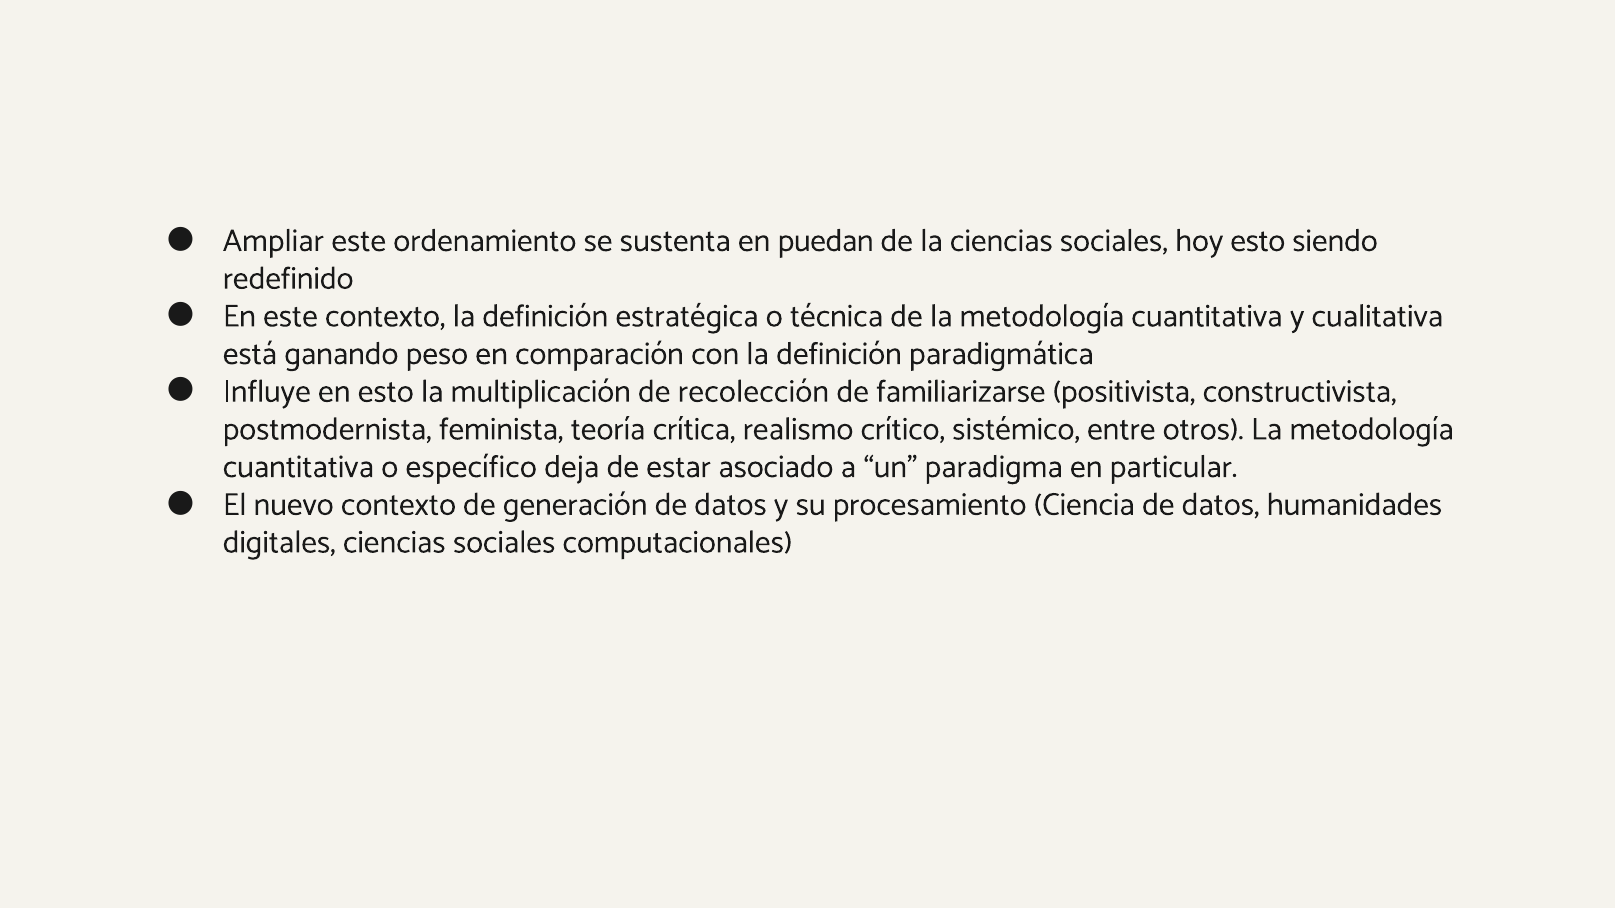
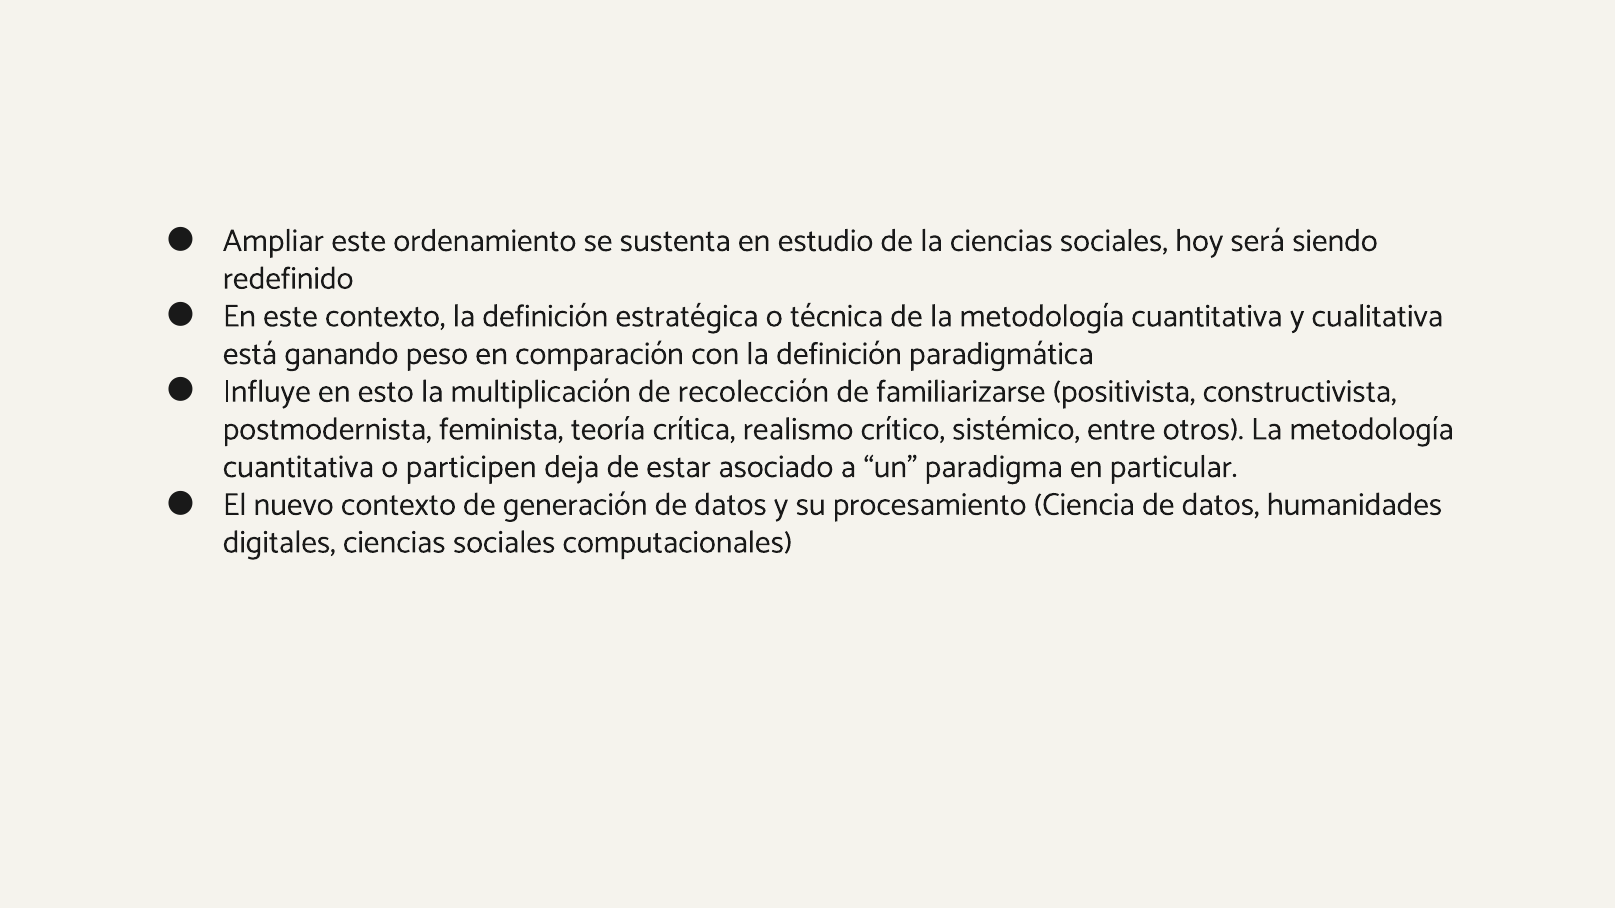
puedan: puedan -> estudio
hoy esto: esto -> será
específico: específico -> participen
